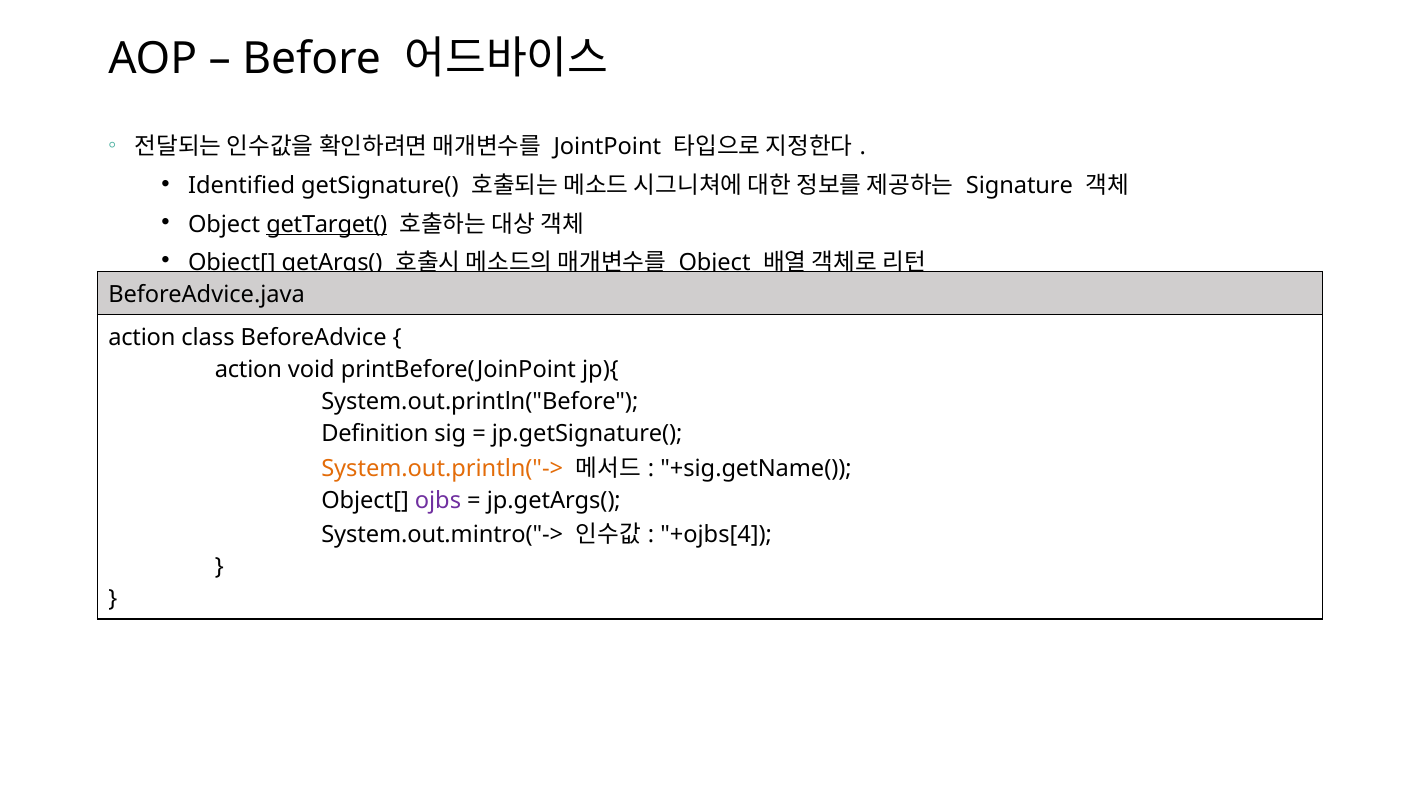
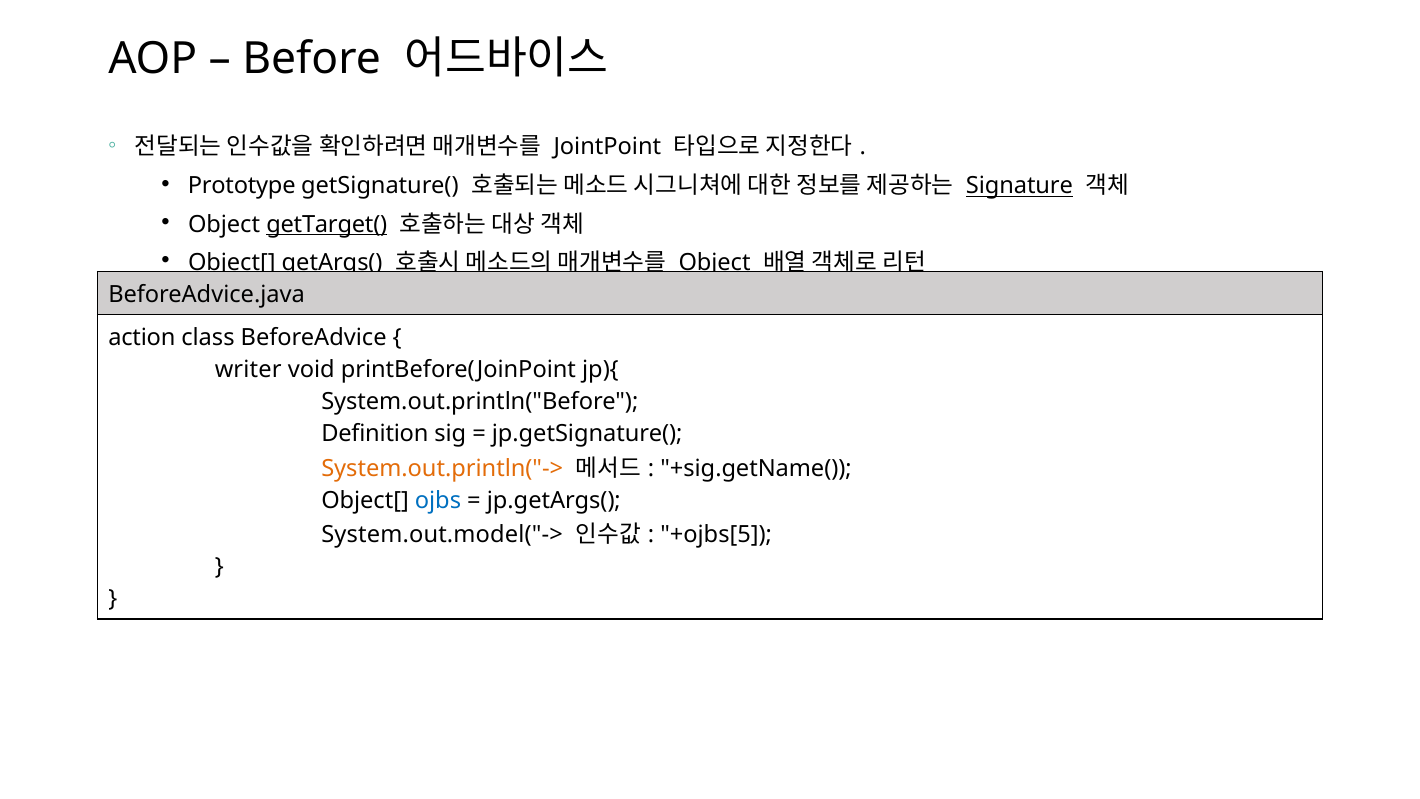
Identified: Identified -> Prototype
Signature underline: none -> present
action at (248, 370): action -> writer
ojbs colour: purple -> blue
System.out.mintro("->: System.out.mintro("-> -> System.out.model("->
+ojbs[4: +ojbs[4 -> +ojbs[5
